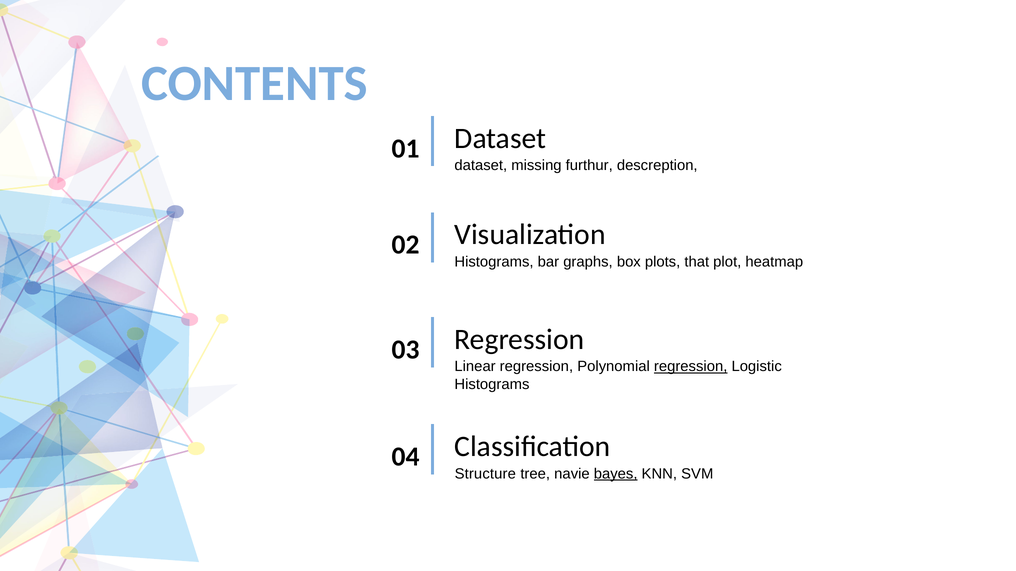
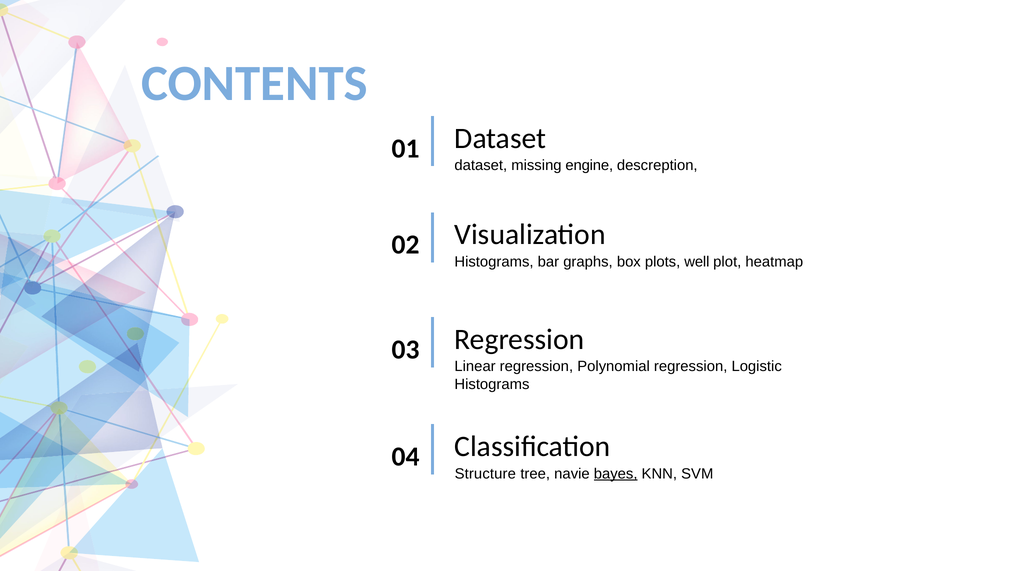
furthur: furthur -> engine
that: that -> well
regression at (691, 367) underline: present -> none
